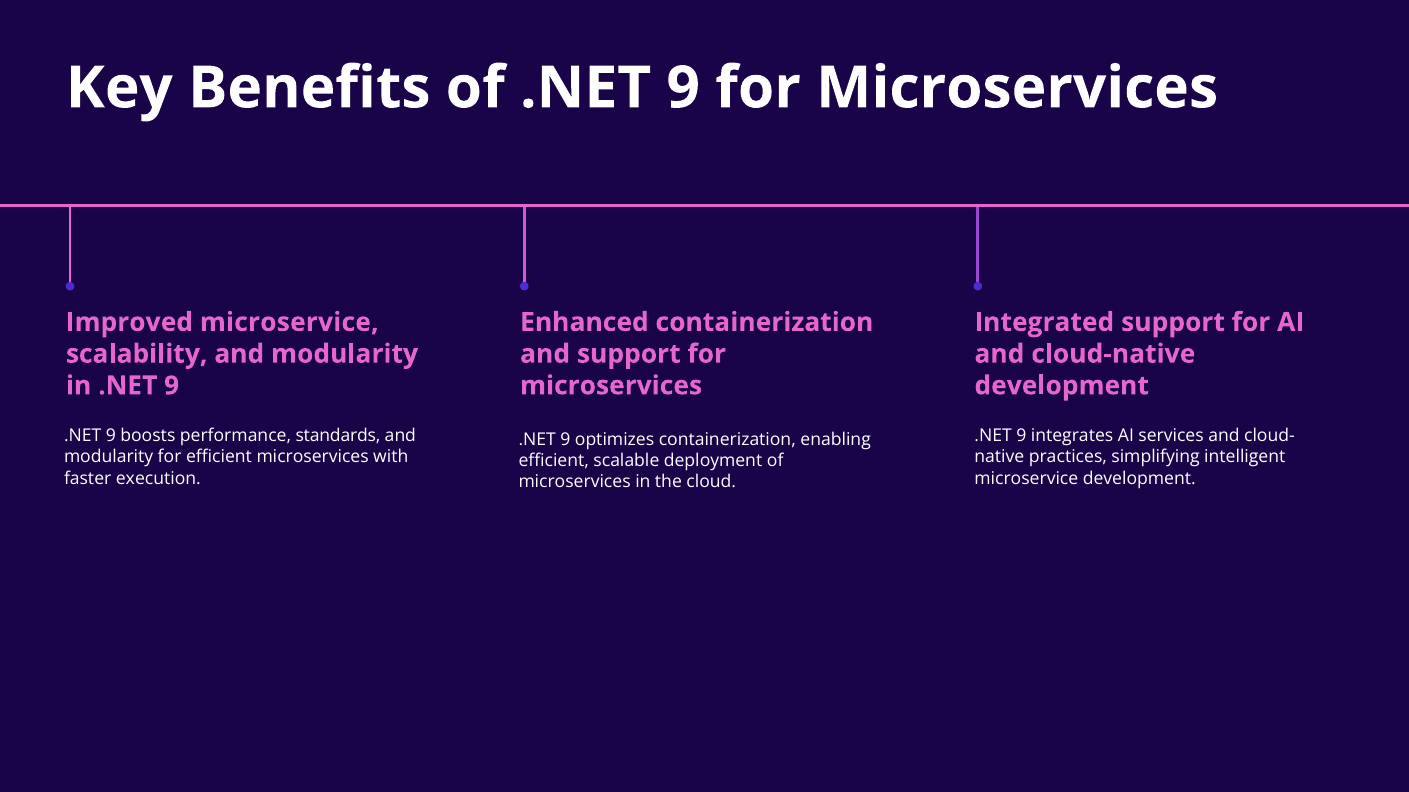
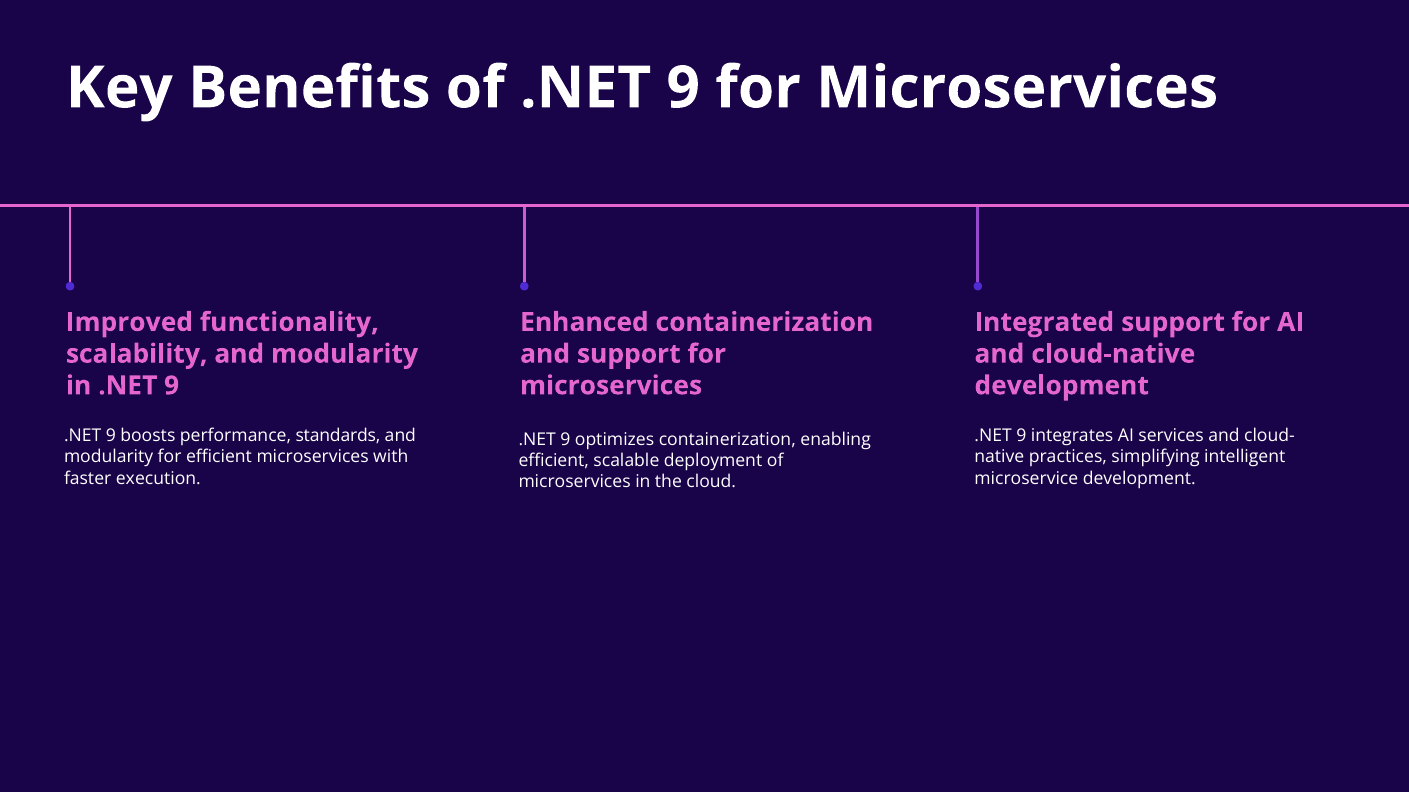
Improved microservice: microservice -> functionality
